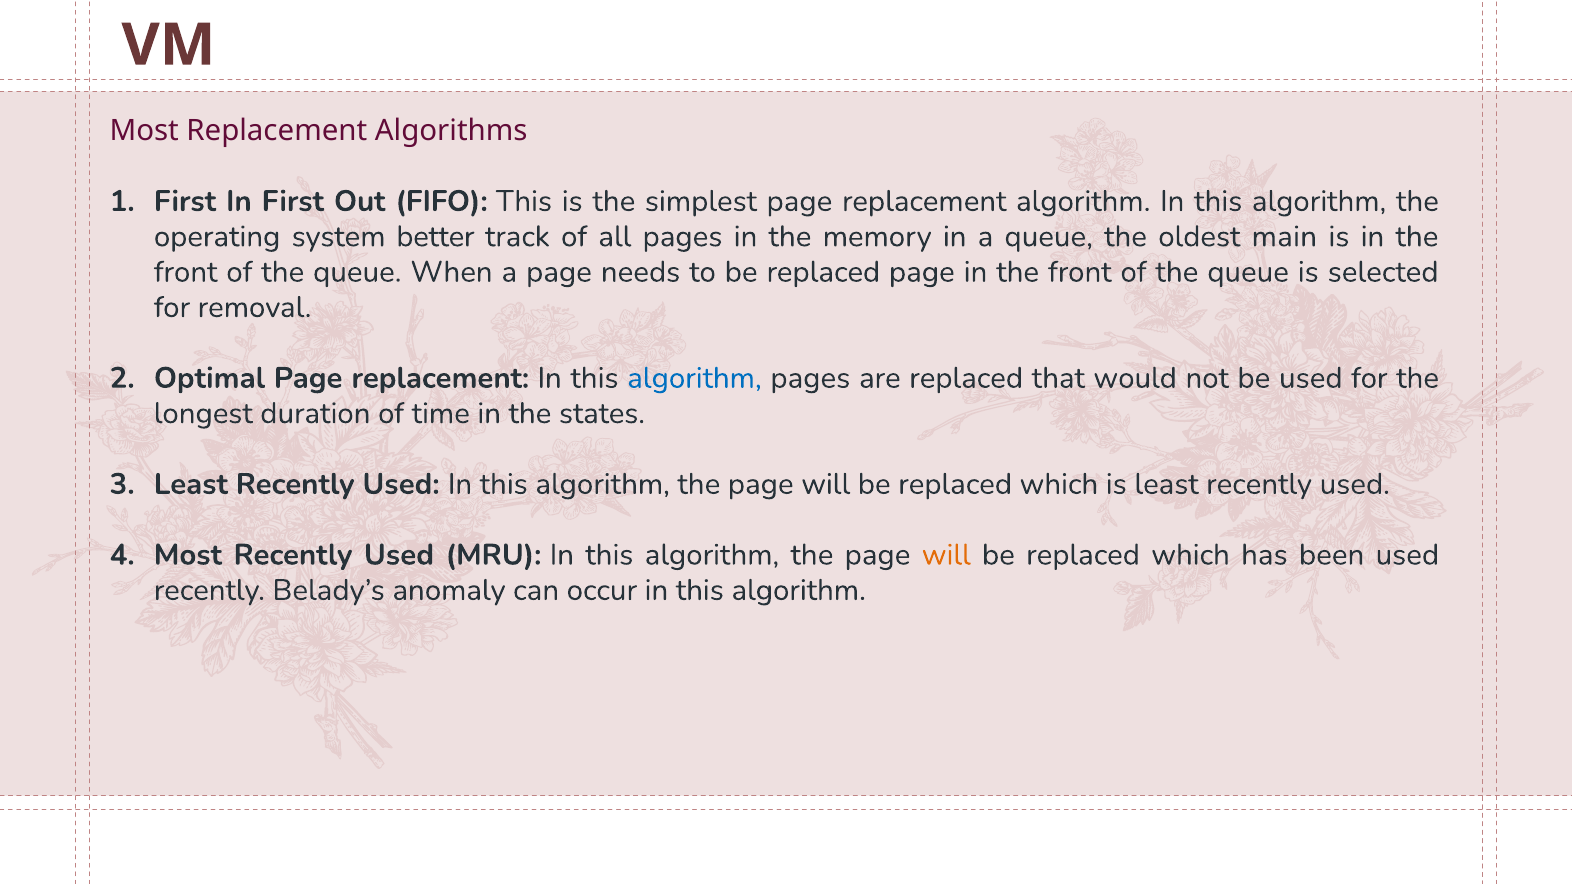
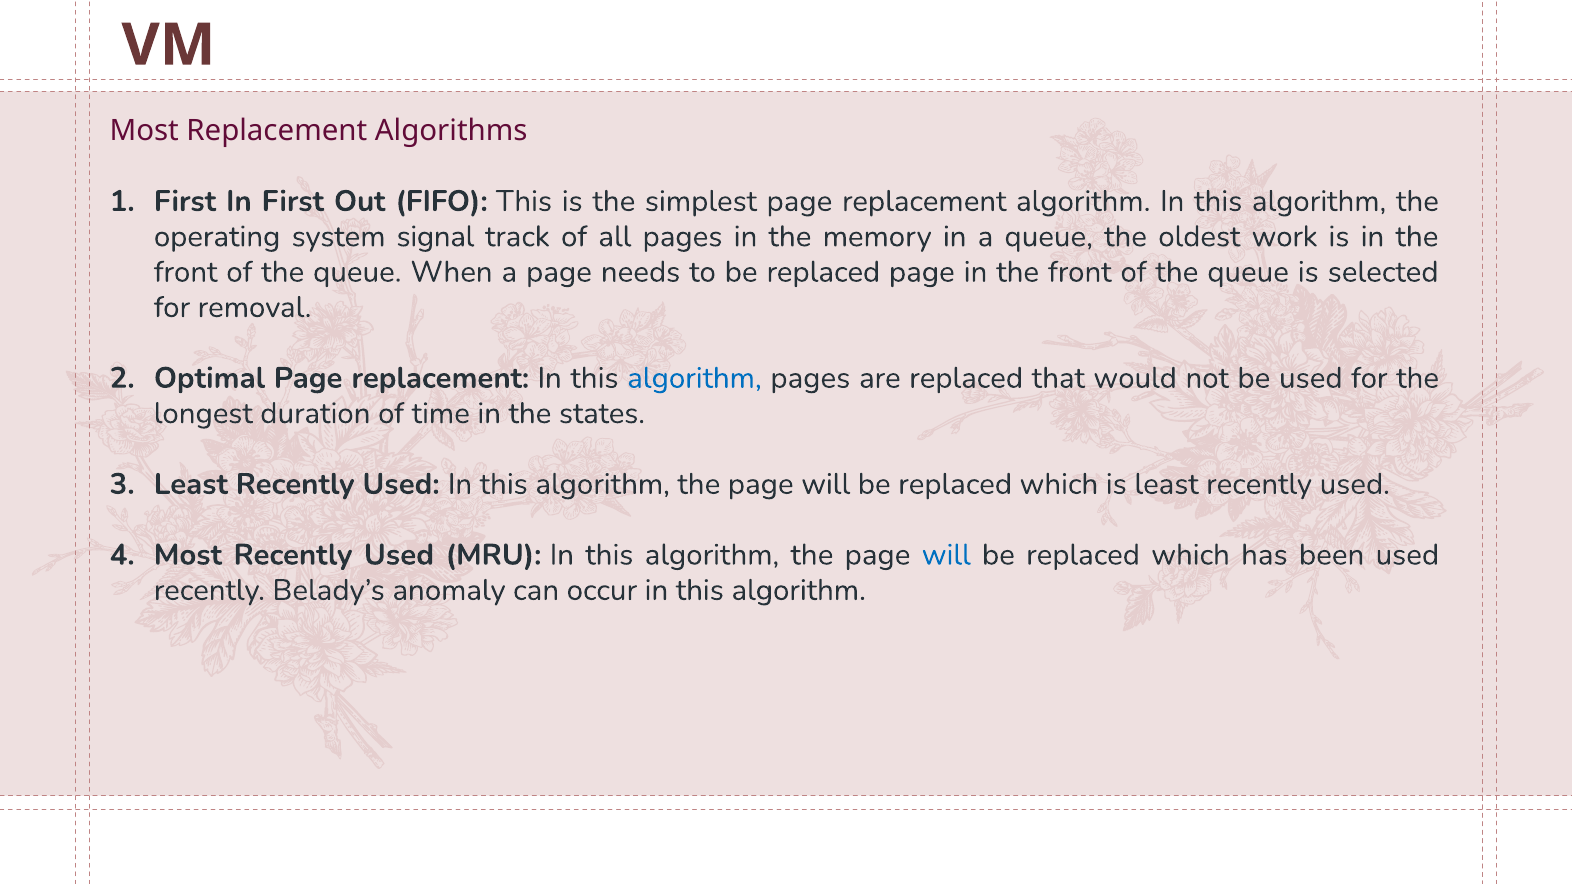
better: better -> signal
main: main -> work
will at (946, 555) colour: orange -> blue
